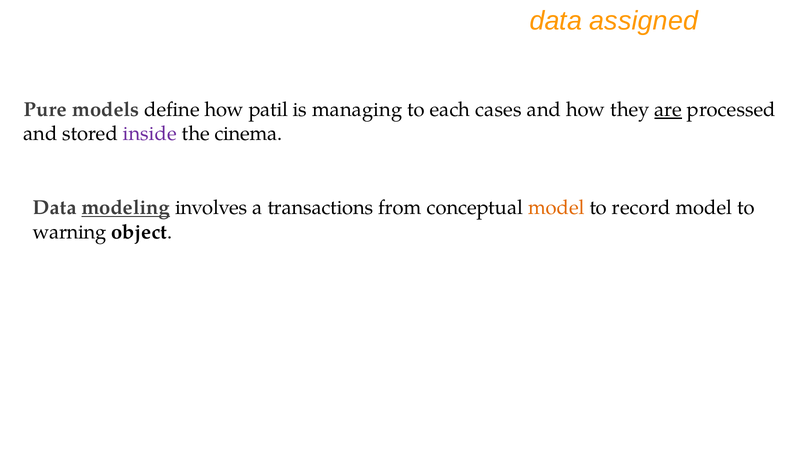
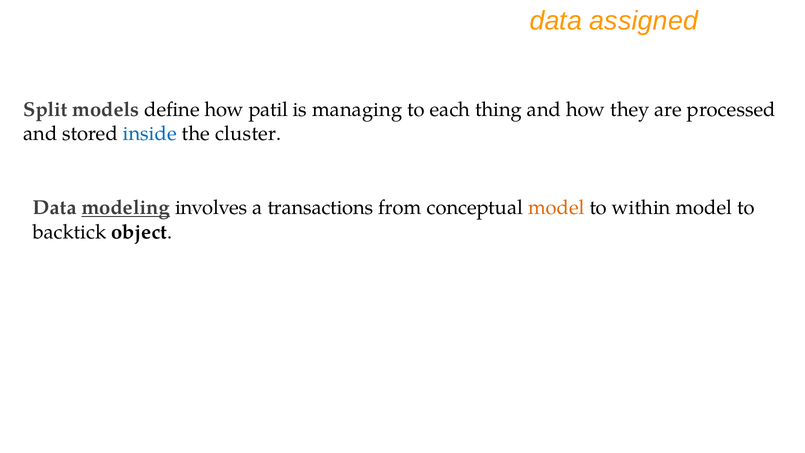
Pure: Pure -> Split
cases: cases -> thing
are underline: present -> none
inside colour: purple -> blue
cinema: cinema -> cluster
record: record -> within
warning: warning -> backtick
